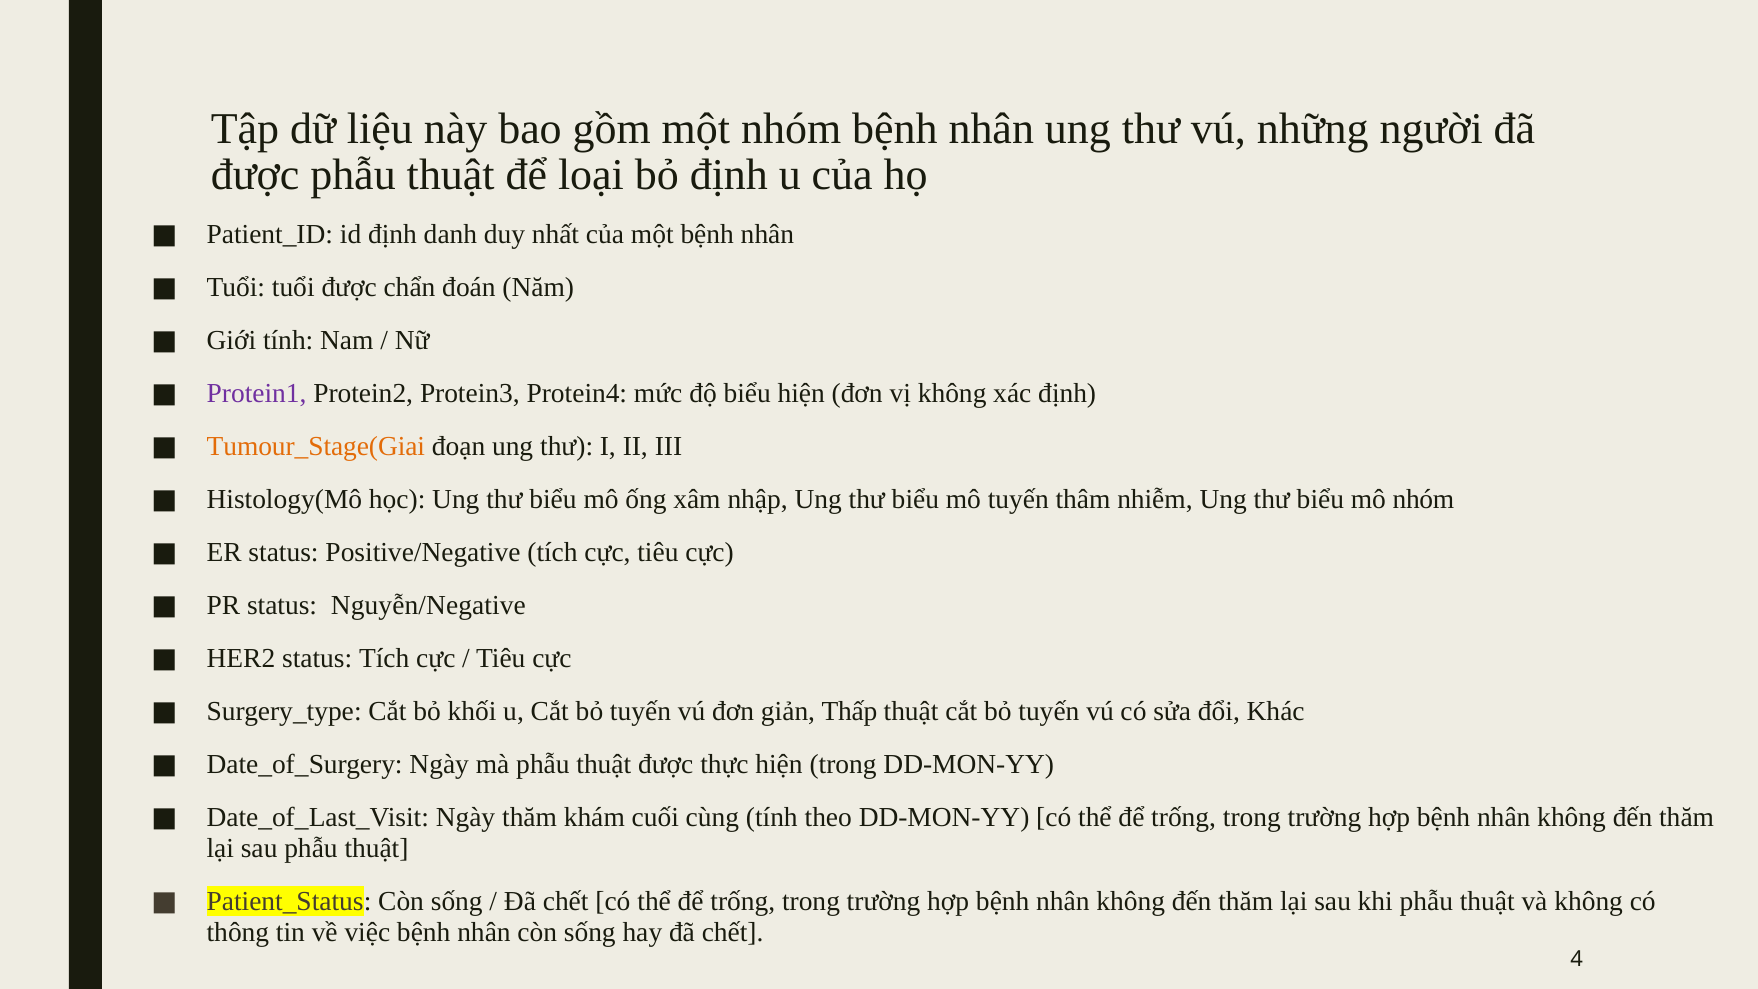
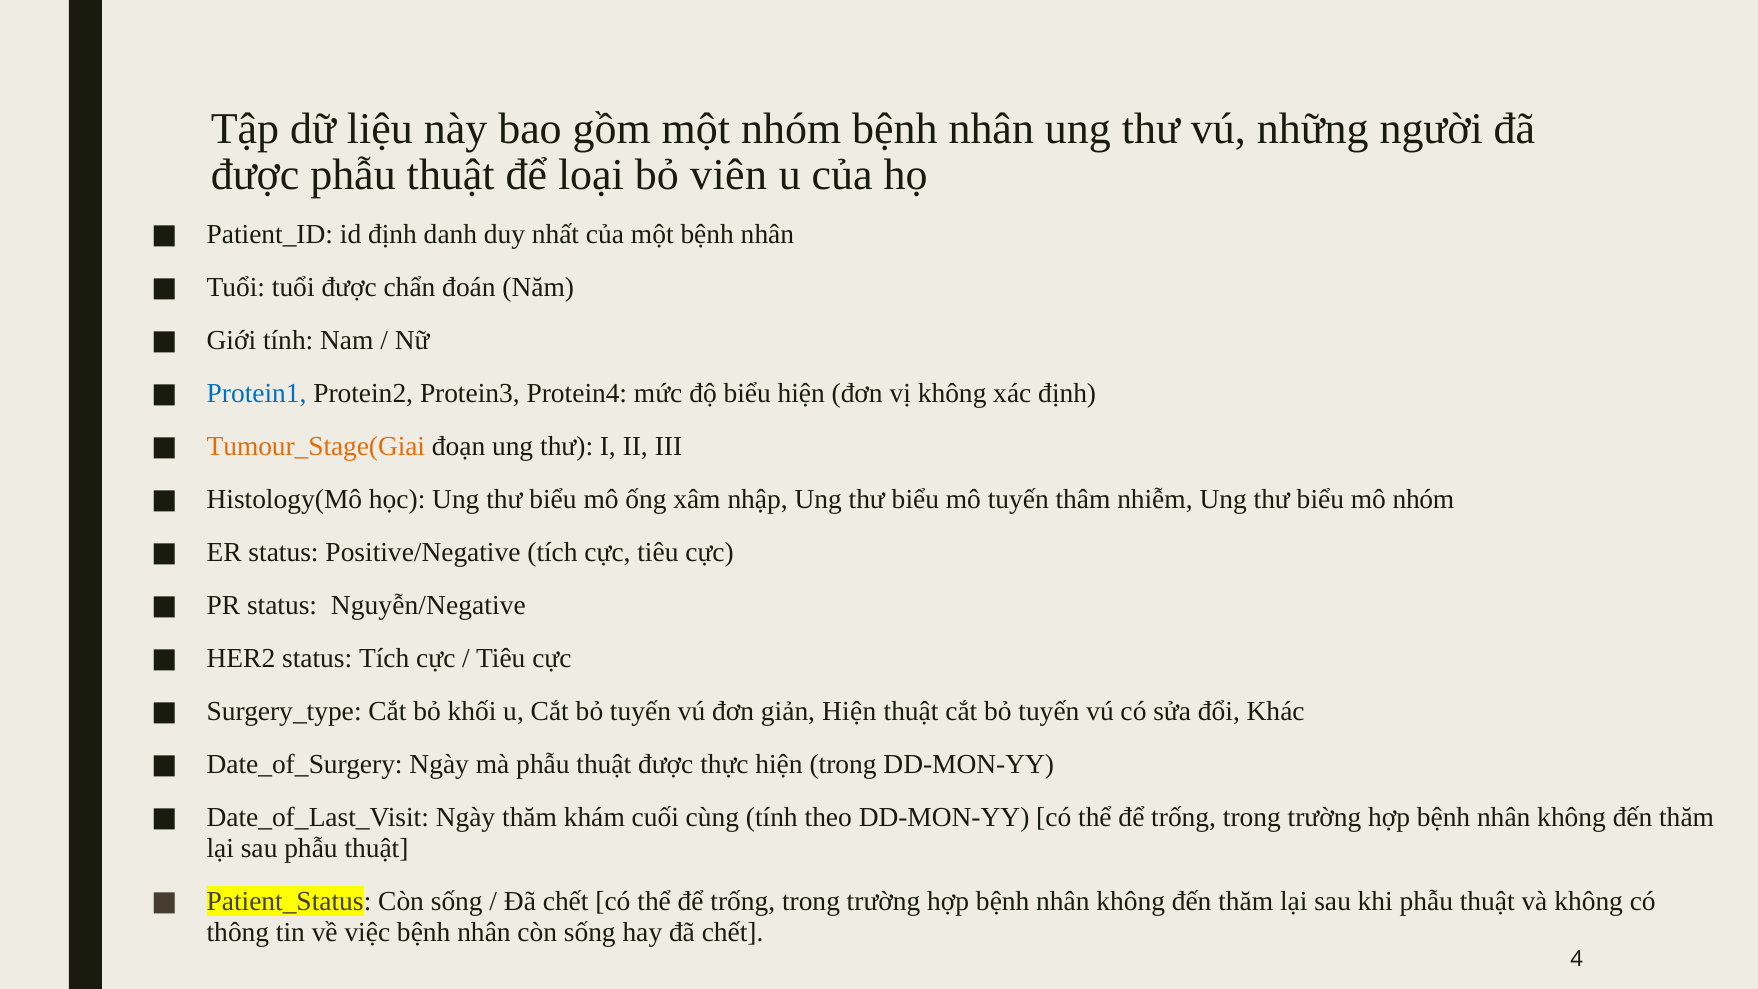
bỏ định: định -> viên
Protein1 colour: purple -> blue
giản Thấp: Thấp -> Hiện
